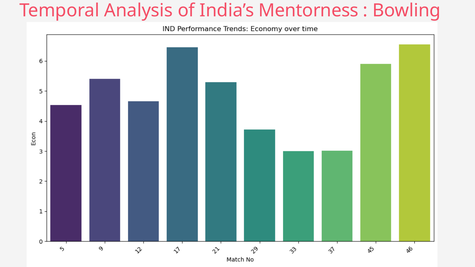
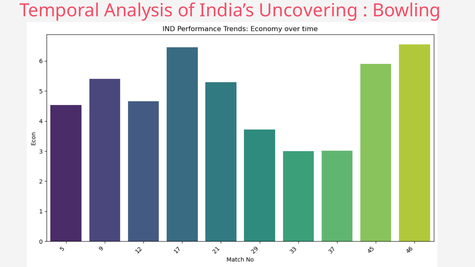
Mentorness: Mentorness -> Uncovering
